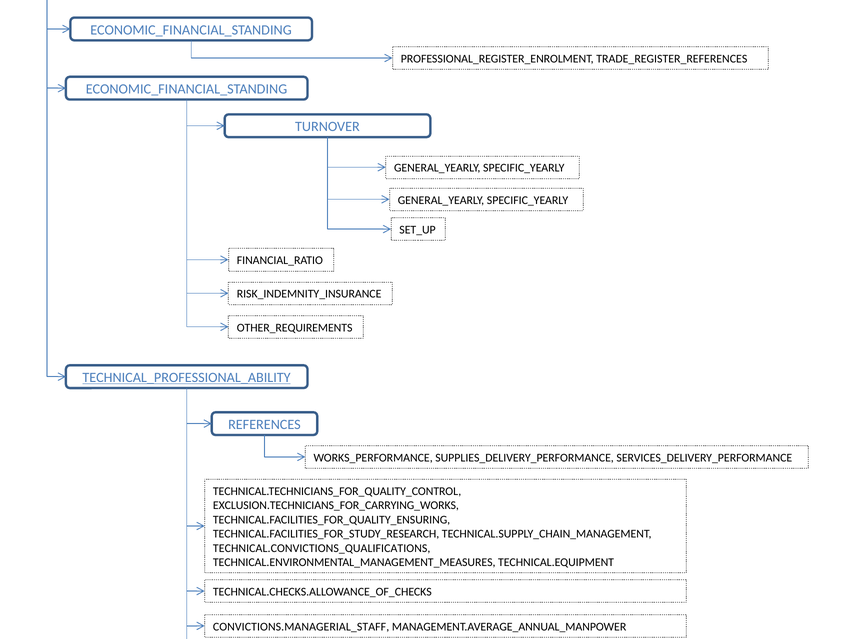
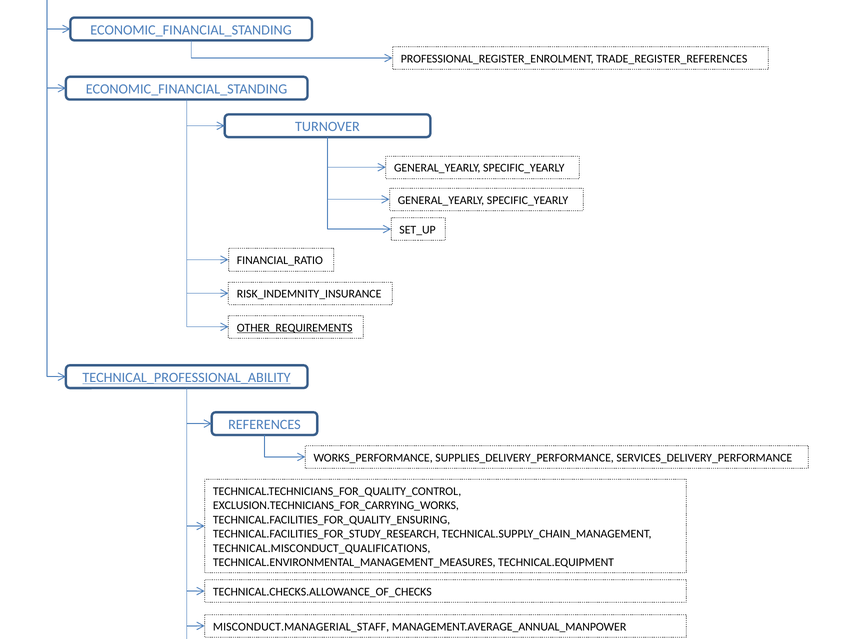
OTHER_REQUIREMENTS underline: none -> present
TECHNICAL.CONVICTIONS_QUALIFICATIONS: TECHNICAL.CONVICTIONS_QUALIFICATIONS -> TECHNICAL.MISCONDUCT_QUALIFICATIONS
CONVICTIONS.MANAGERIAL_STAFF: CONVICTIONS.MANAGERIAL_STAFF -> MISCONDUCT.MANAGERIAL_STAFF
